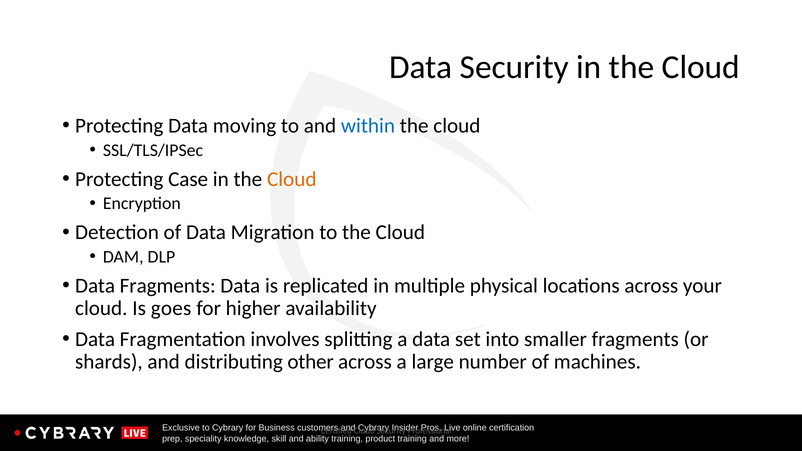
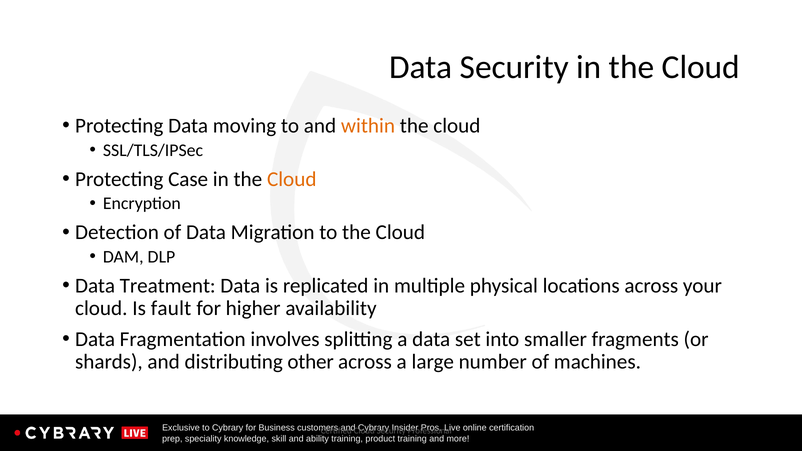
within colour: blue -> orange
Data Fragments: Fragments -> Treatment
goes: goes -> fault
